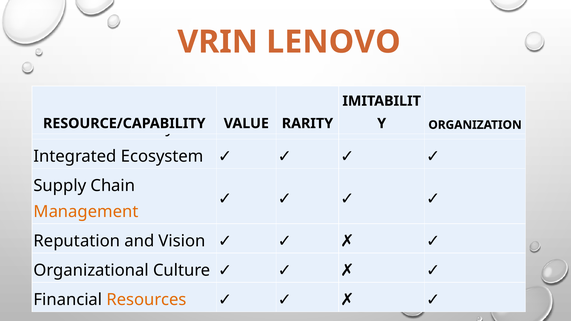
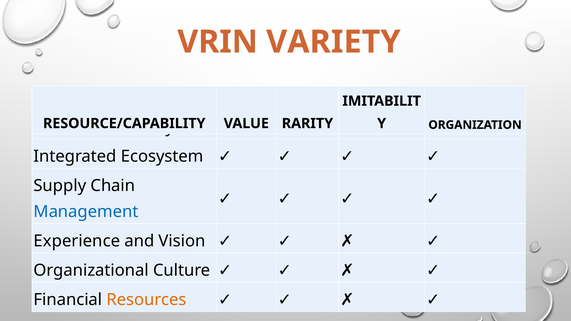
LENOVO: LENOVO -> VARIETY
Management colour: orange -> blue
Reputation: Reputation -> Experience
